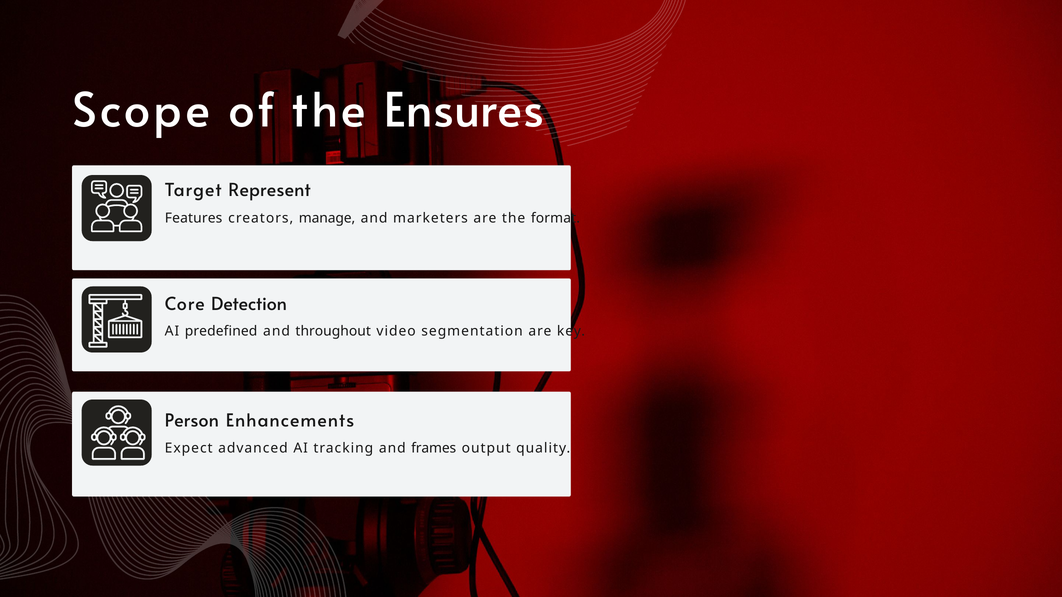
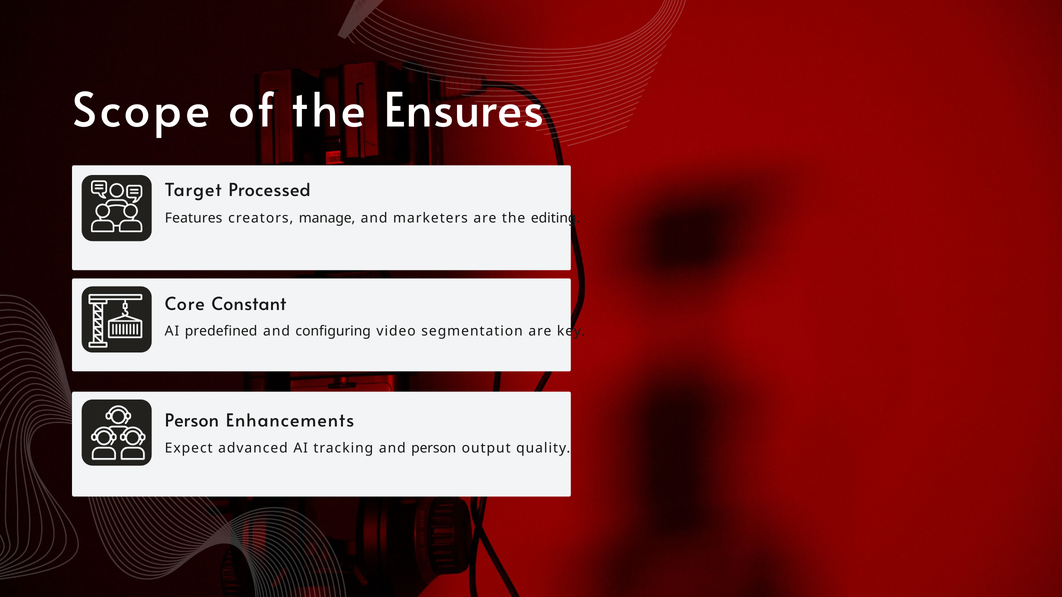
Represent: Represent -> Processed
format: format -> editing
Detection: Detection -> Constant
throughout: throughout -> configuring
and frames: frames -> person
